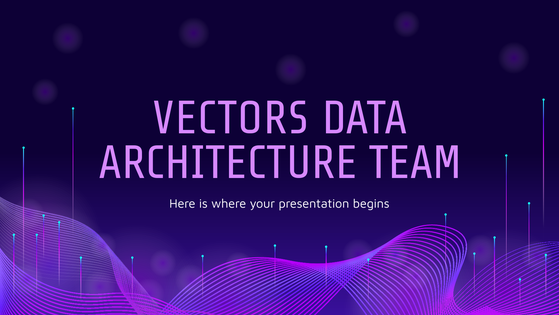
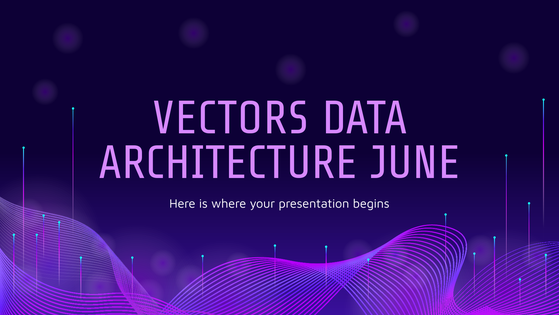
TEAM: TEAM -> JUNE
